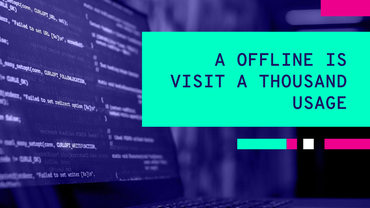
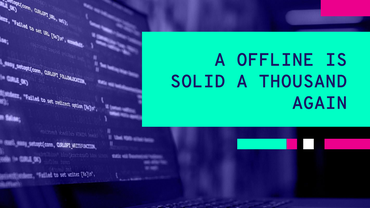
VISIT: VISIT -> SOLID
USAGE: USAGE -> AGAIN
